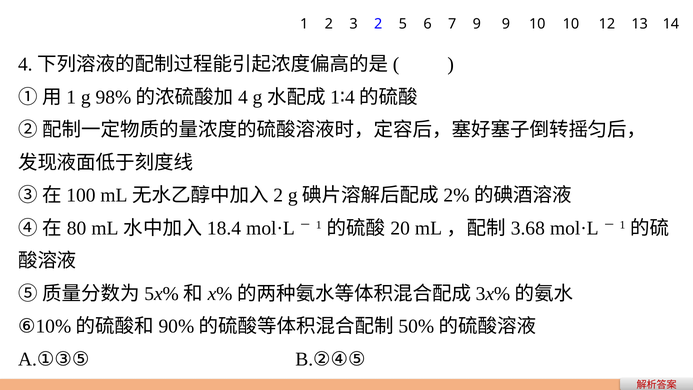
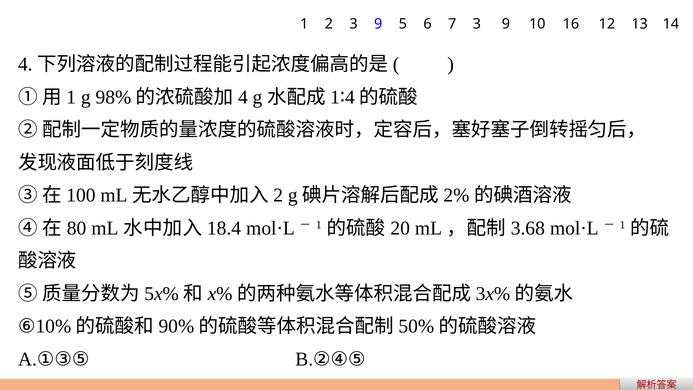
2 3 2: 2 -> 9
7 9: 9 -> 3
10 10: 10 -> 16
